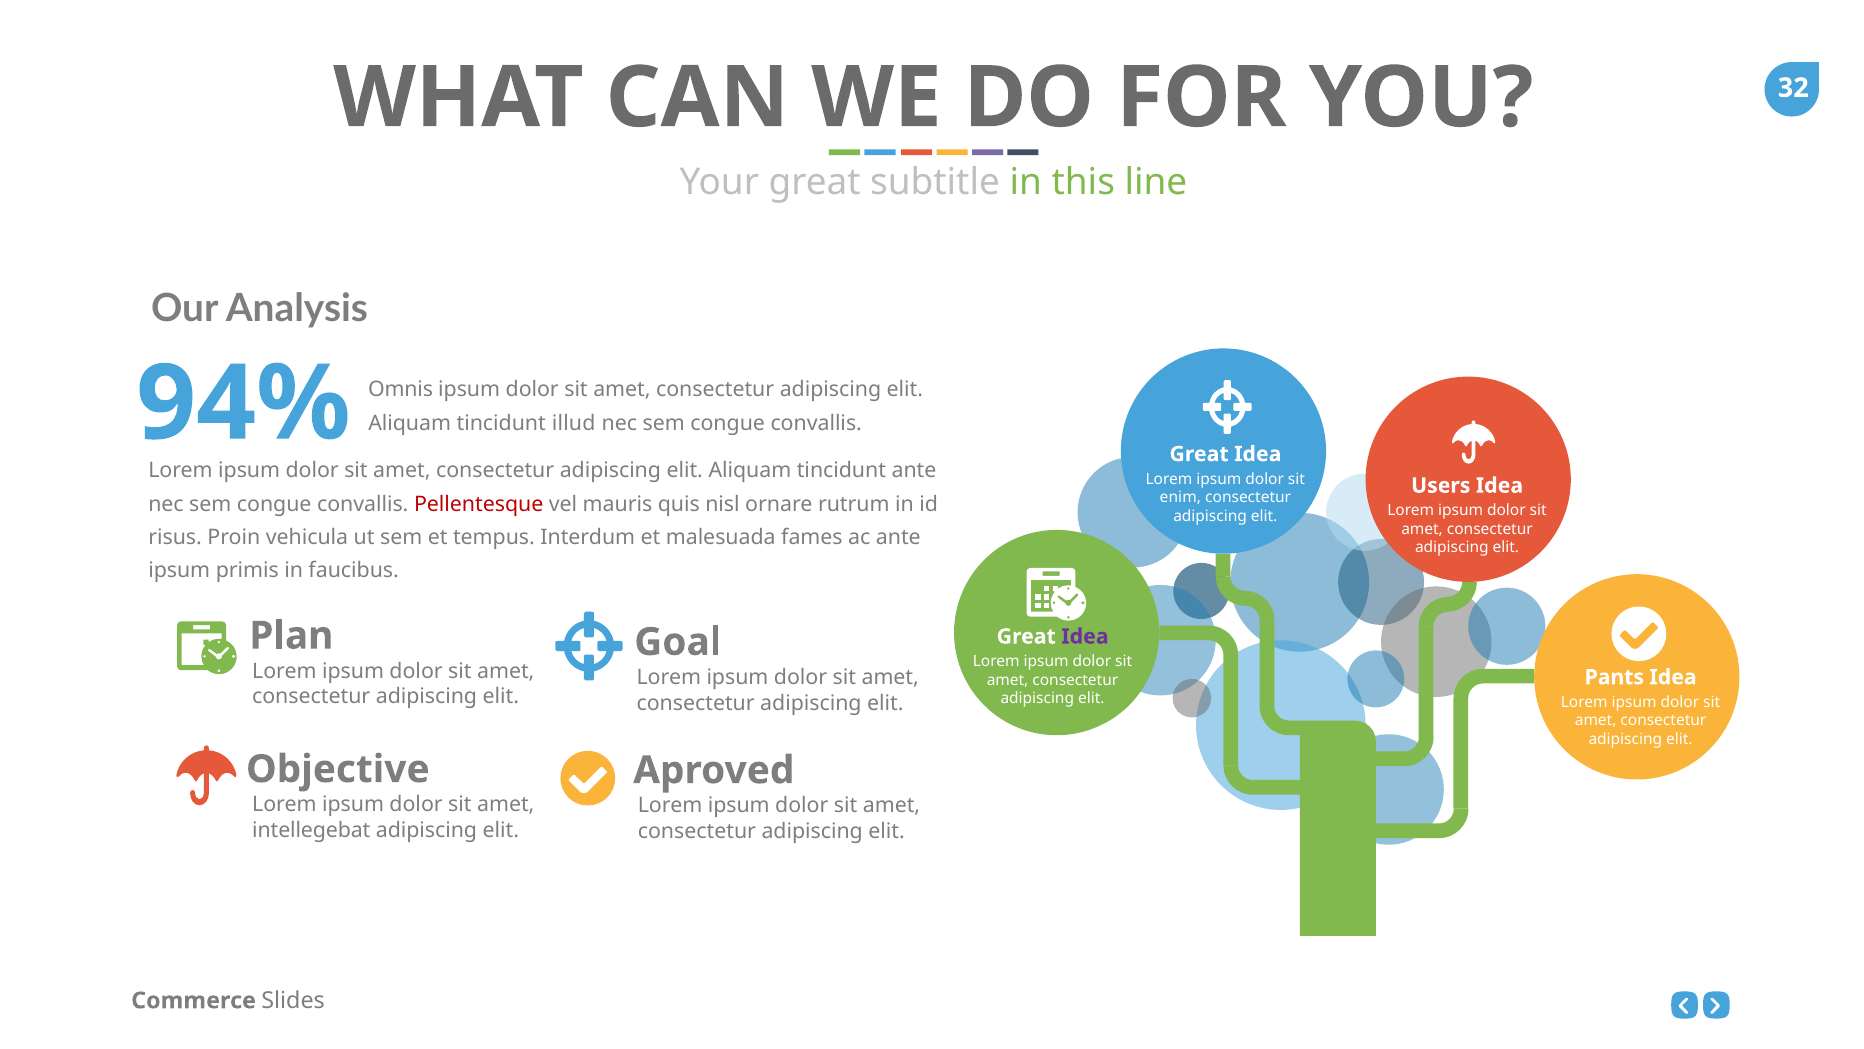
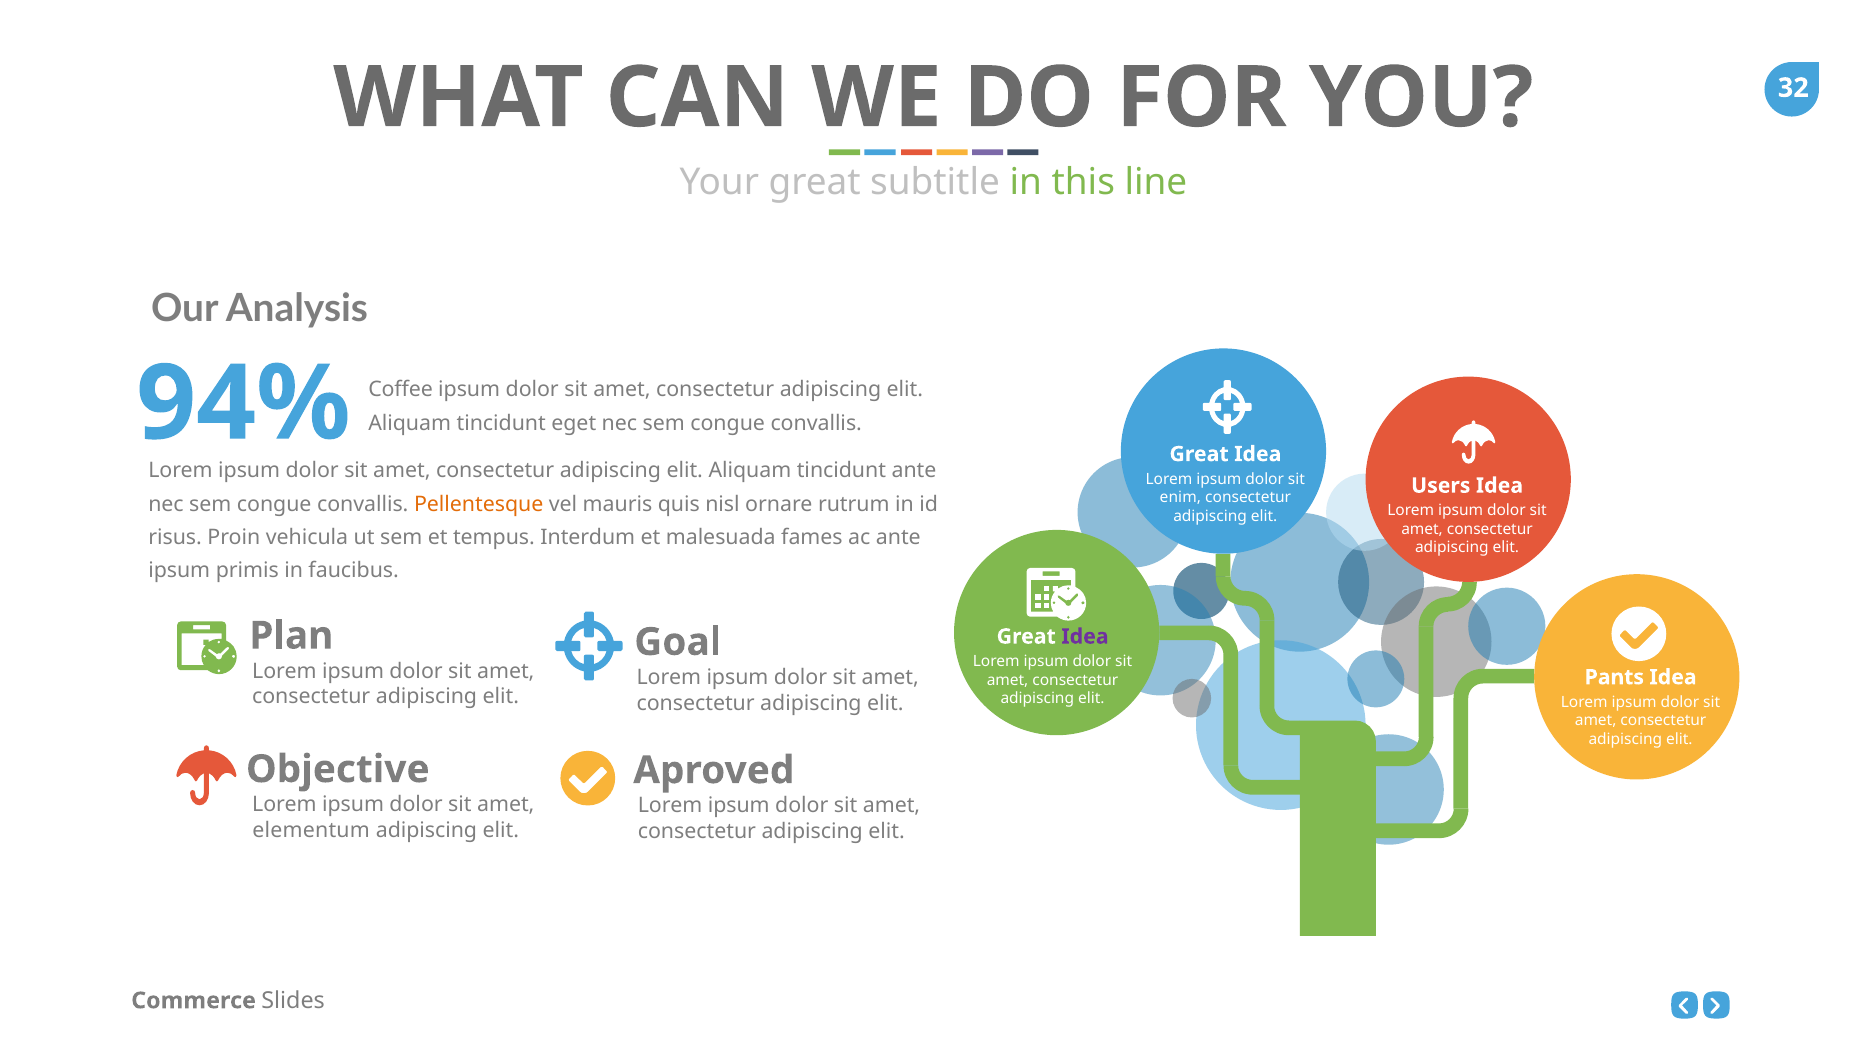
Omnis: Omnis -> Coffee
illud: illud -> eget
Pellentesque colour: red -> orange
intellegebat: intellegebat -> elementum
